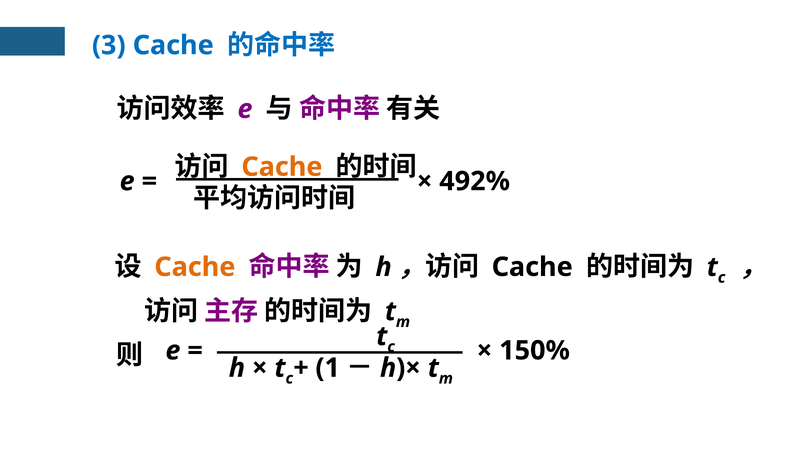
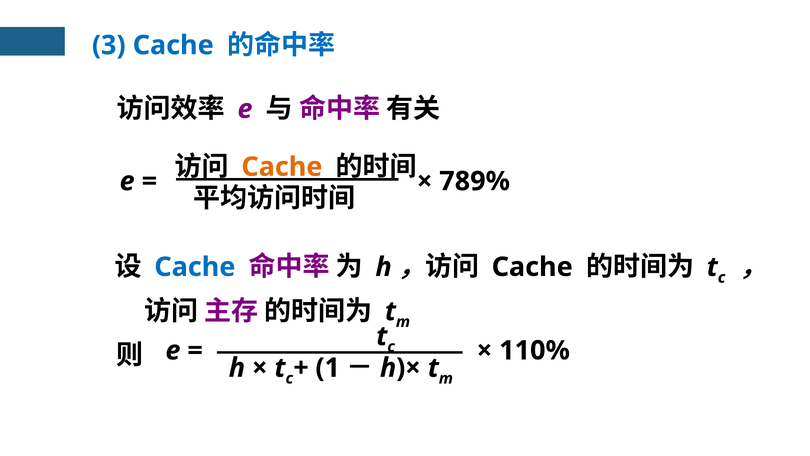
492%: 492% -> 789%
Cache at (195, 267) colour: orange -> blue
150%: 150% -> 110%
